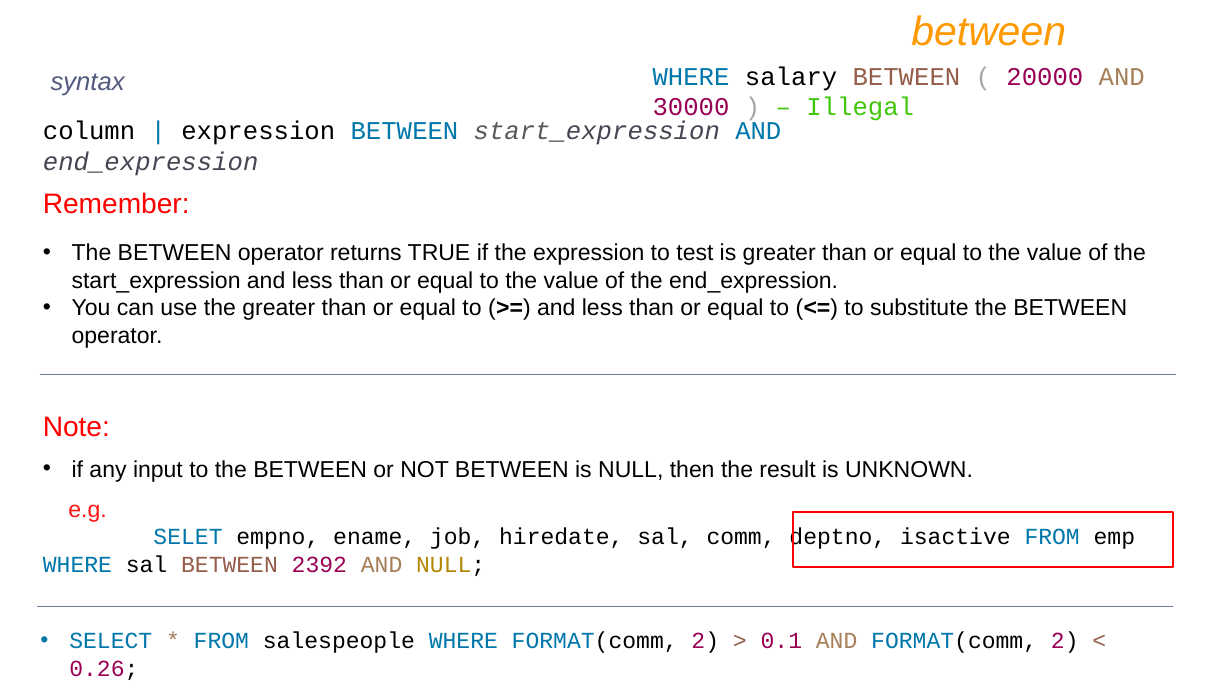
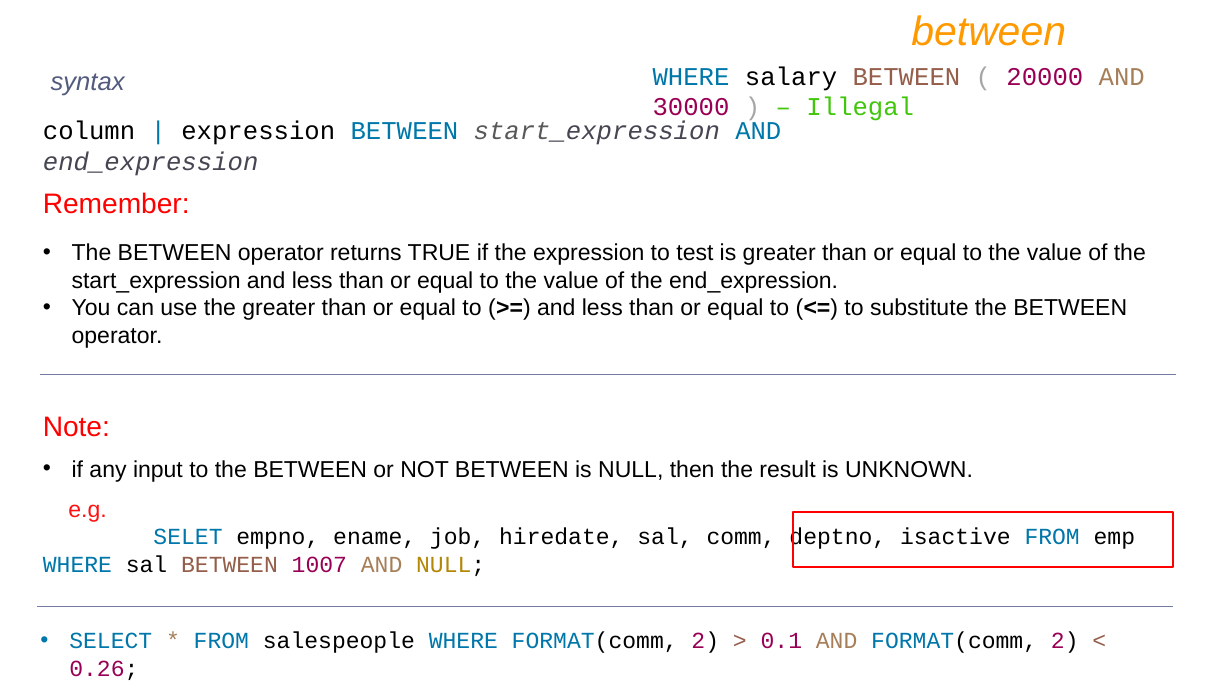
2392: 2392 -> 1007
